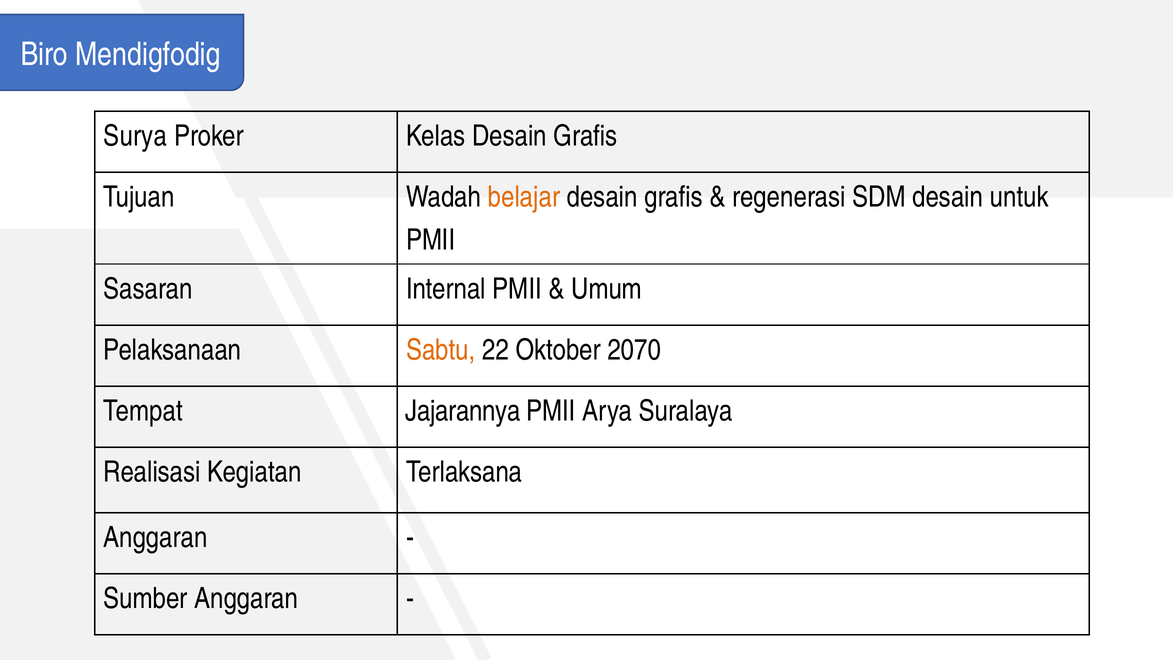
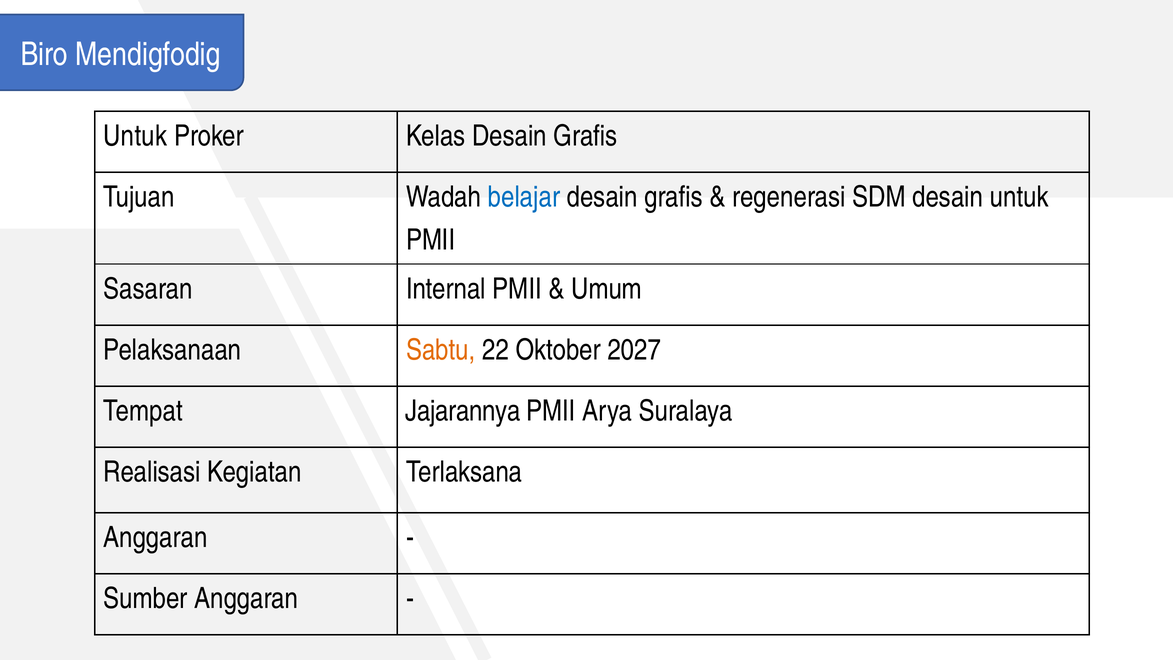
Surya at (135, 136): Surya -> Untuk
belajar colour: orange -> blue
2070: 2070 -> 2027
